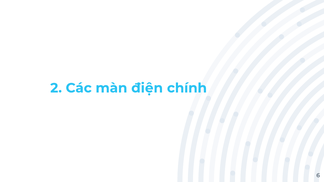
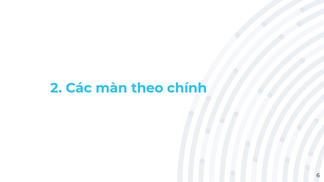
điện: điện -> theo
